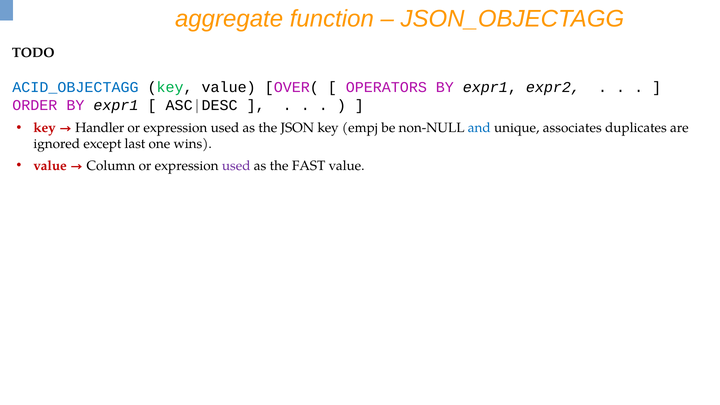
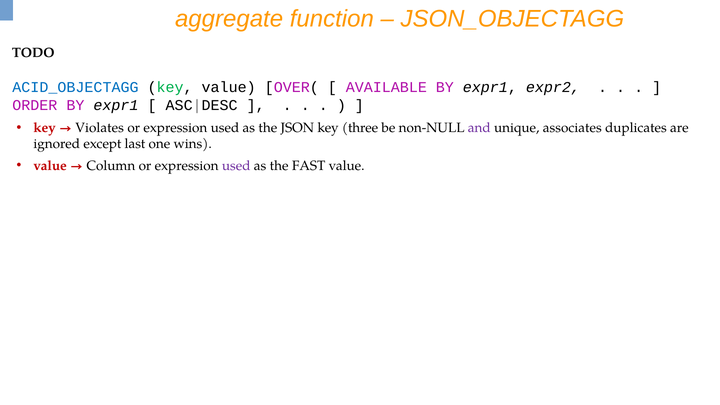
OPERATORS: OPERATORS -> AVAILABLE
Handler: Handler -> Violates
empj: empj -> three
and colour: blue -> purple
